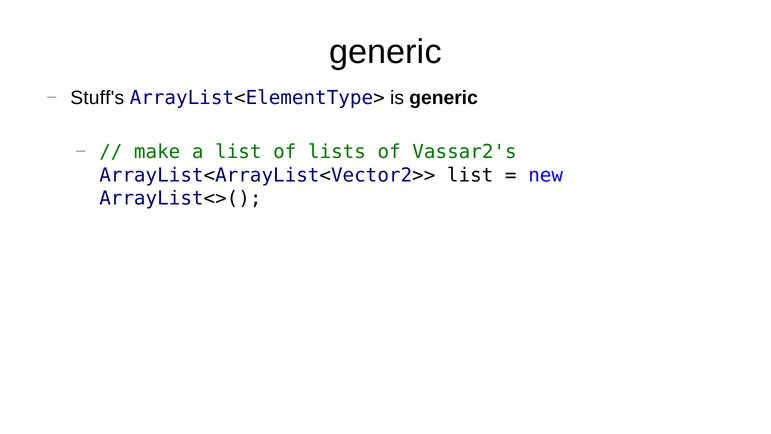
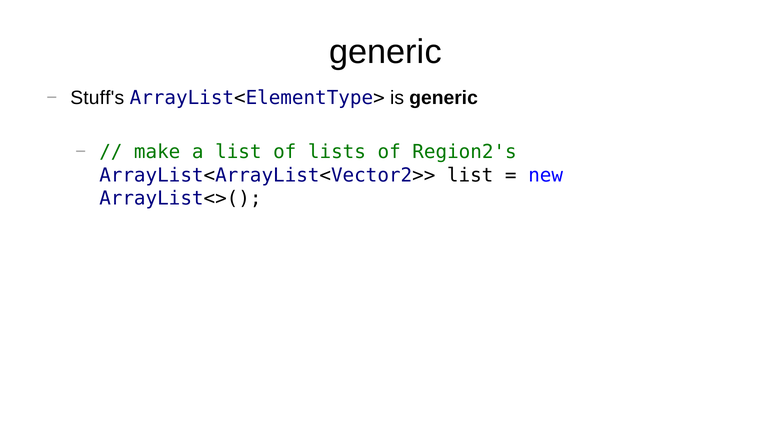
Vassar2's: Vassar2's -> Region2's
